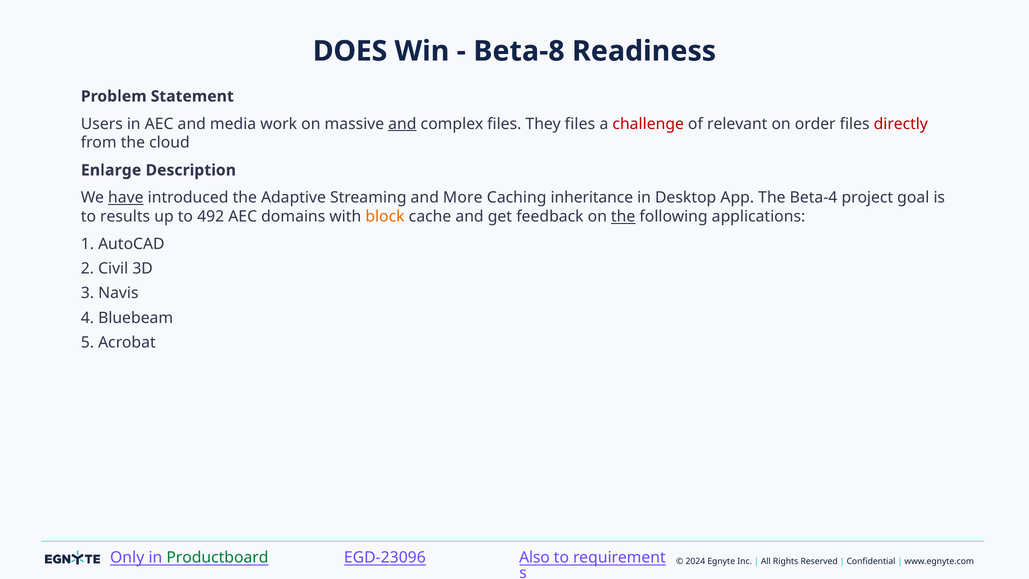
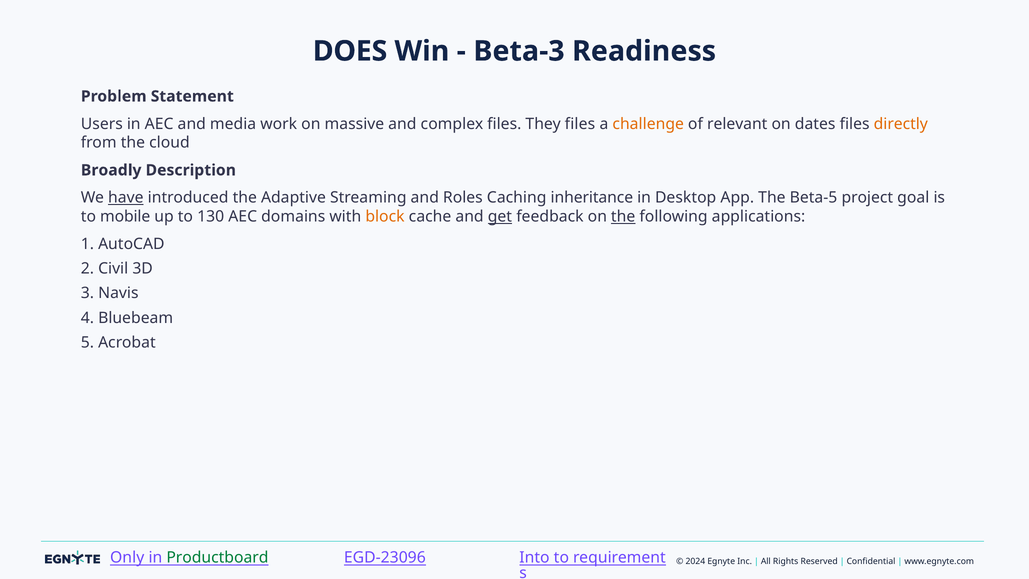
Beta-8: Beta-8 -> Beta-3
and at (402, 124) underline: present -> none
challenge colour: red -> orange
order: order -> dates
directly colour: red -> orange
Enlarge: Enlarge -> Broadly
More: More -> Roles
Beta-4: Beta-4 -> Beta-5
results: results -> mobile
492: 492 -> 130
get underline: none -> present
Also: Also -> Into
